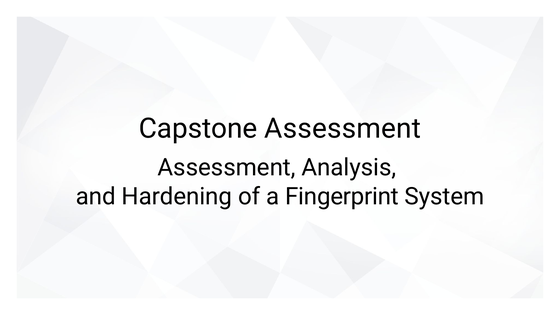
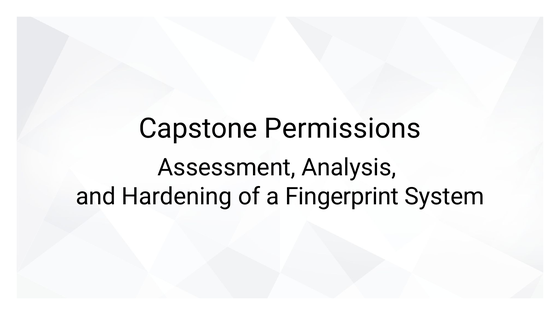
Capstone Assessment: Assessment -> Permissions
